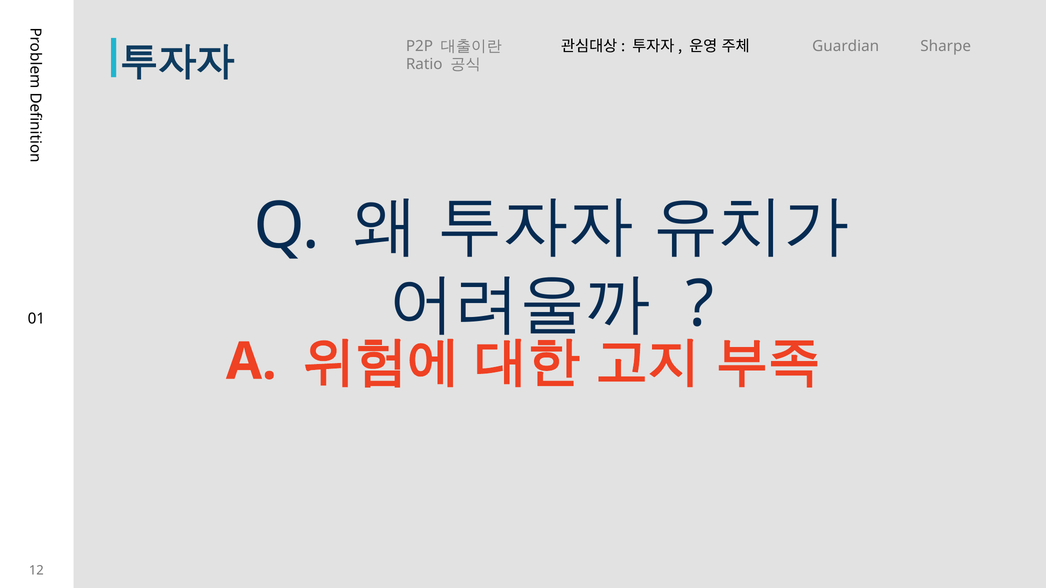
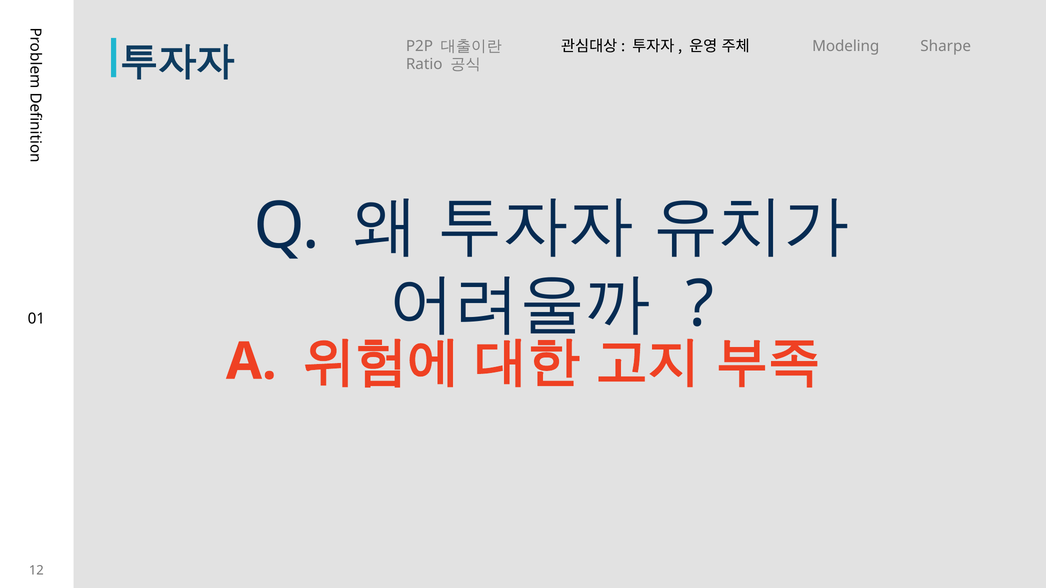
Guardian: Guardian -> Modeling
